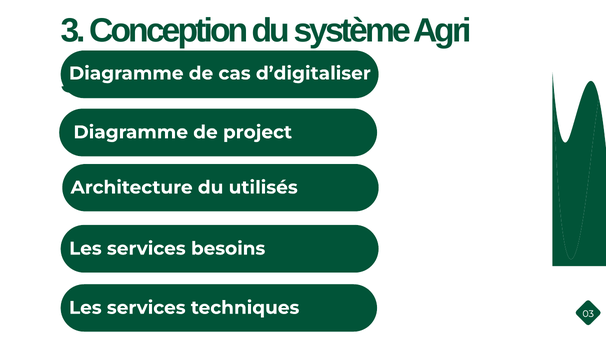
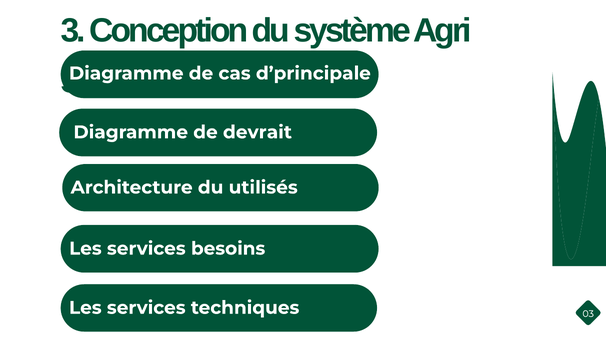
d’digitaliser: d’digitaliser -> d’principale
project: project -> devrait
